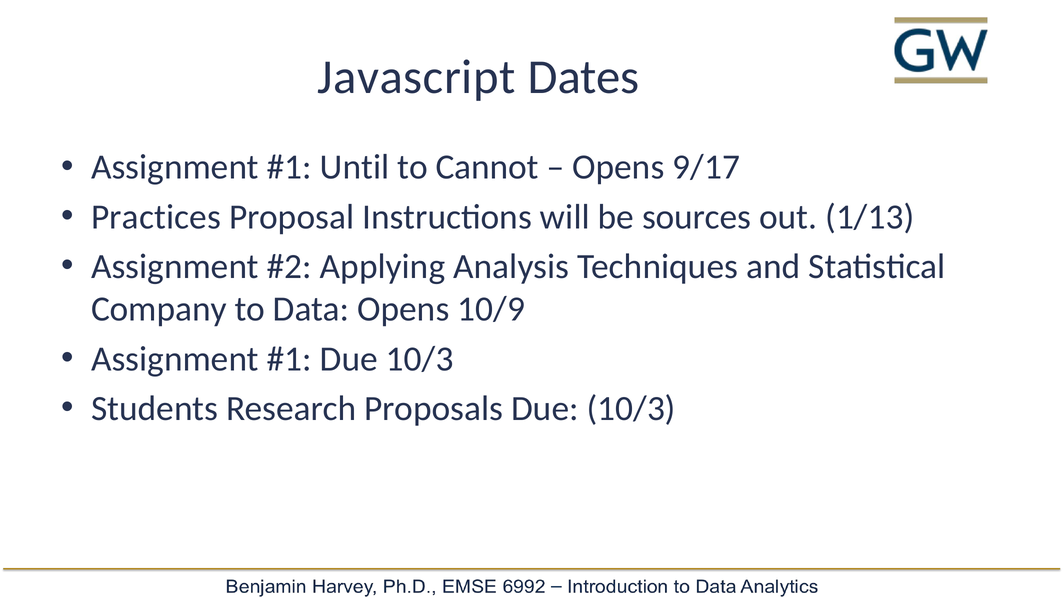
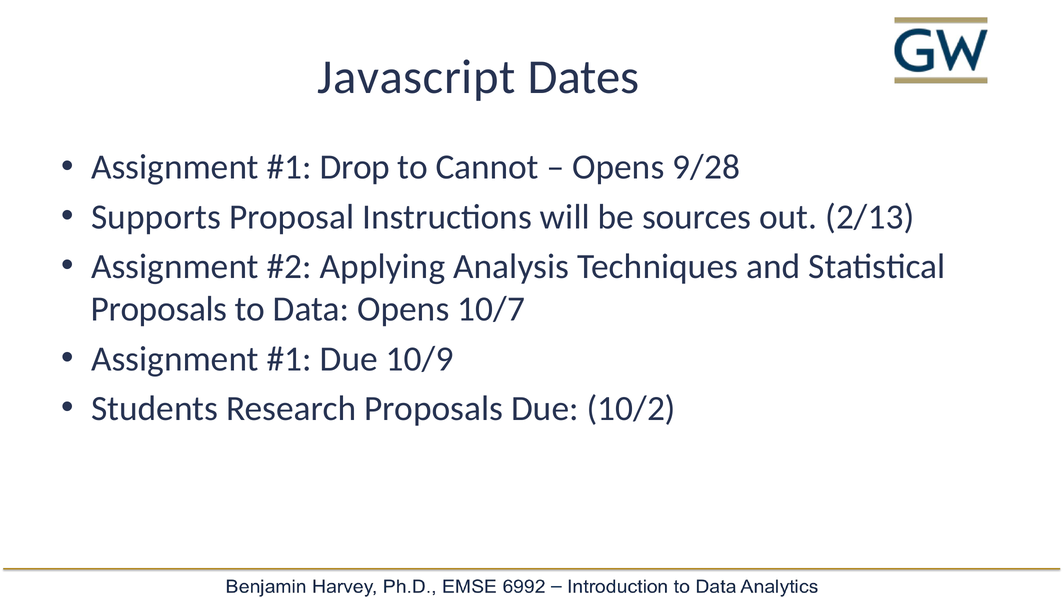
Until: Until -> Drop
9/17: 9/17 -> 9/28
Practices: Practices -> Supports
1/13: 1/13 -> 2/13
Company at (159, 309): Company -> Proposals
10/9: 10/9 -> 10/7
10/3 at (420, 359): 10/3 -> 10/9
Proposals Due 10/3: 10/3 -> 10/2
